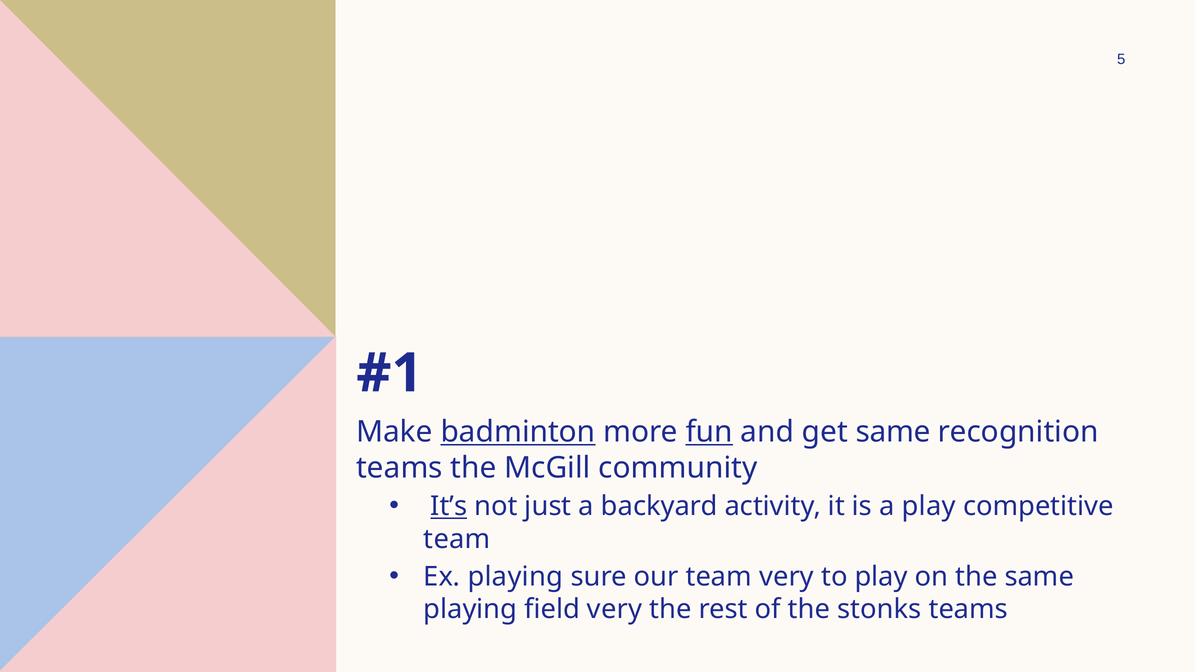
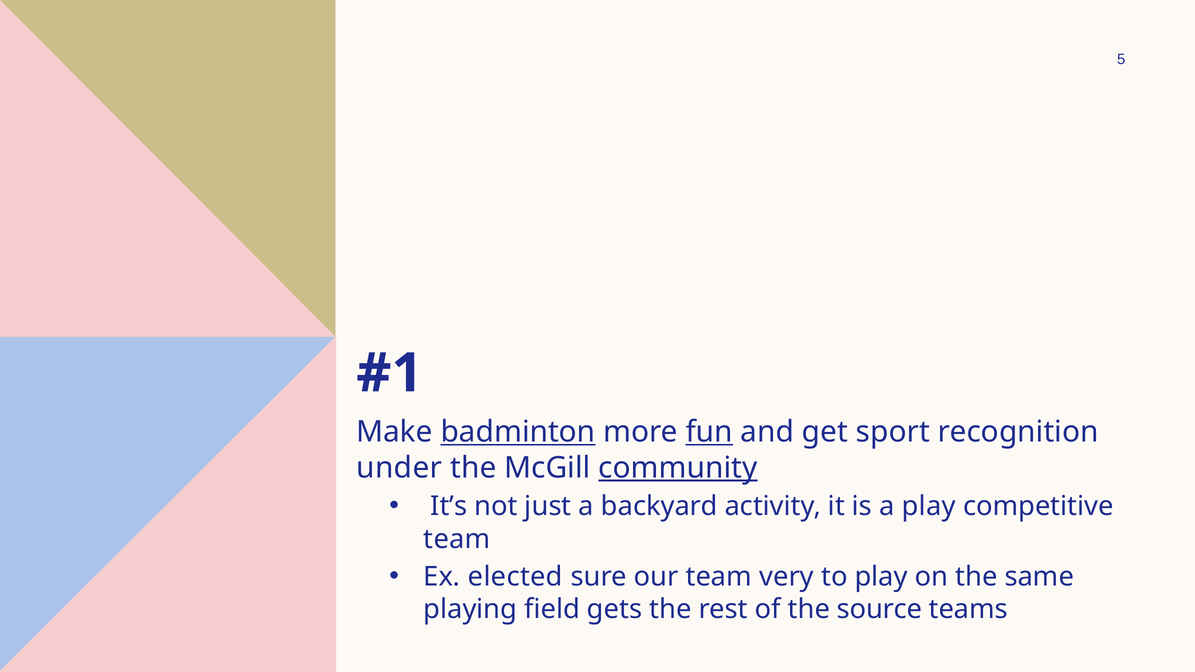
get same: same -> sport
teams at (399, 468): teams -> under
community underline: none -> present
It’s underline: present -> none
Ex playing: playing -> elected
field very: very -> gets
stonks: stonks -> source
